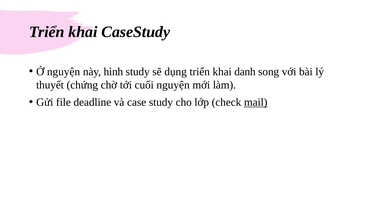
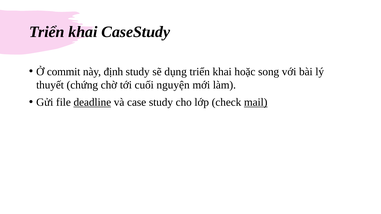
Ở nguyện: nguyện -> commit
hình: hình -> định
danh: danh -> hoặc
deadline underline: none -> present
